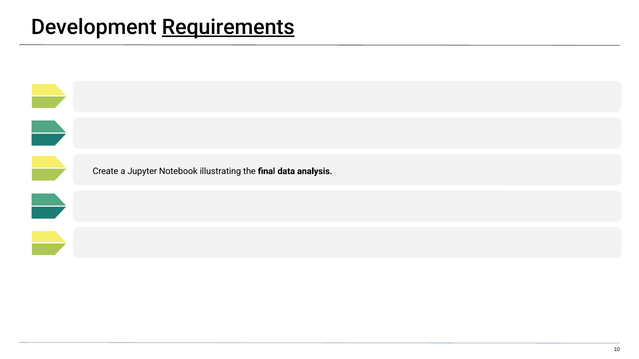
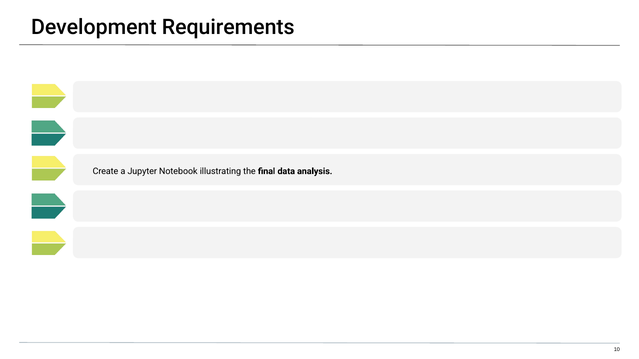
Requirements underline: present -> none
